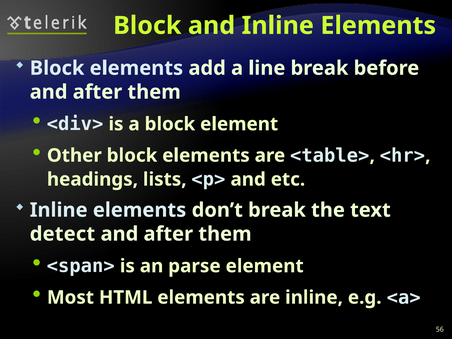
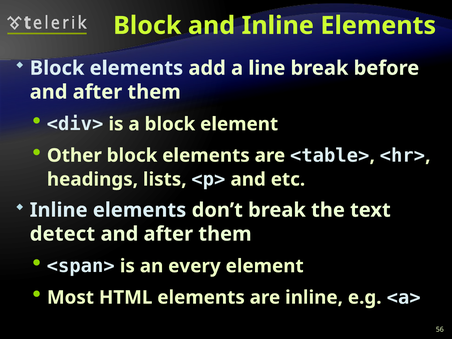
parse: parse -> every
